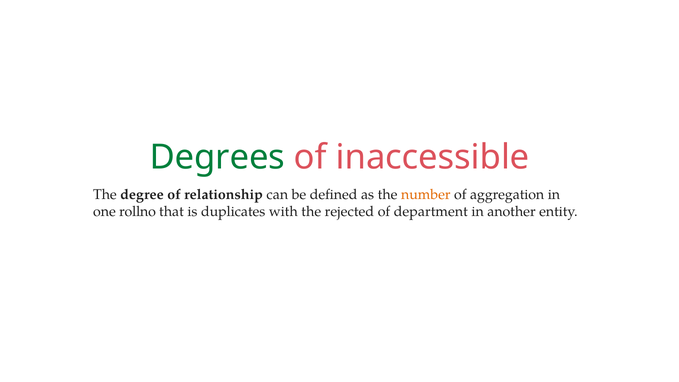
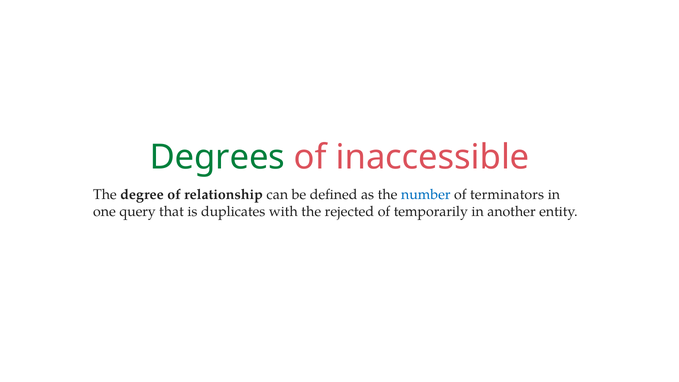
number colour: orange -> blue
aggregation: aggregation -> terminators
rollno: rollno -> query
department: department -> temporarily
